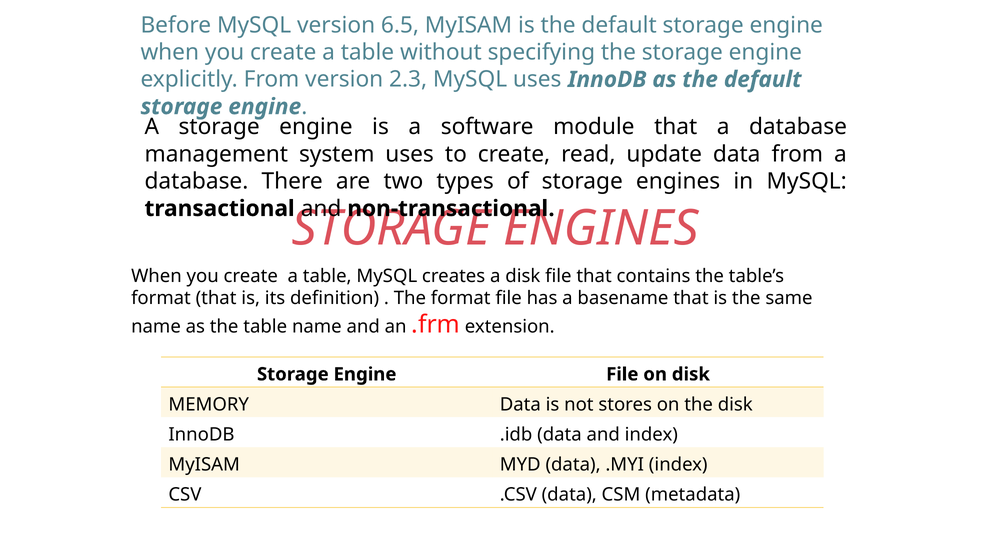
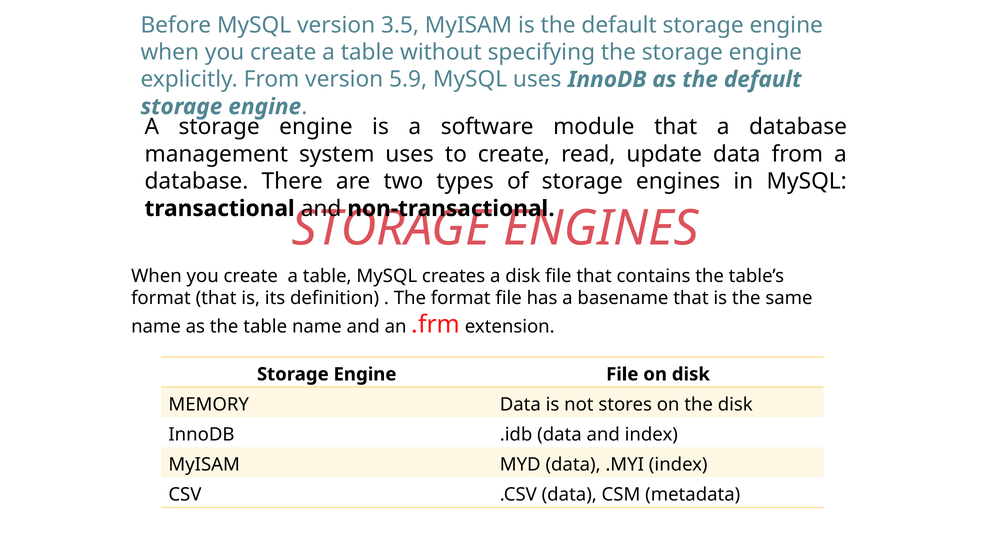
6.5: 6.5 -> 3.5
2.3: 2.3 -> 5.9
